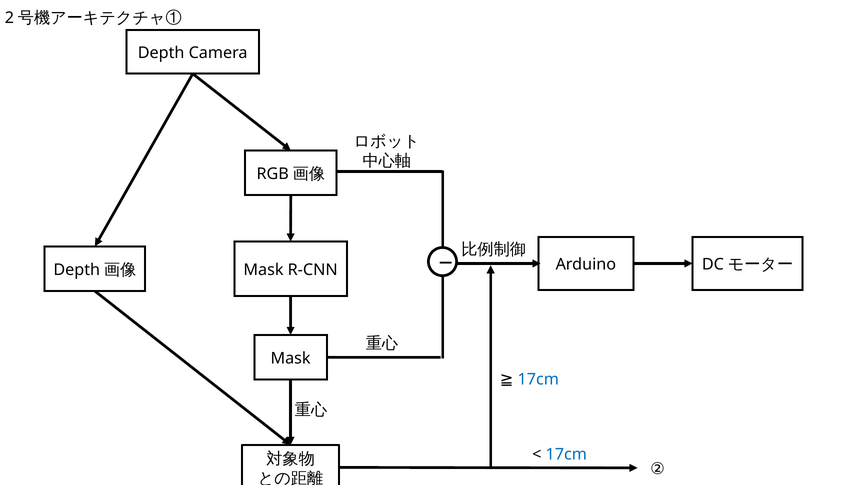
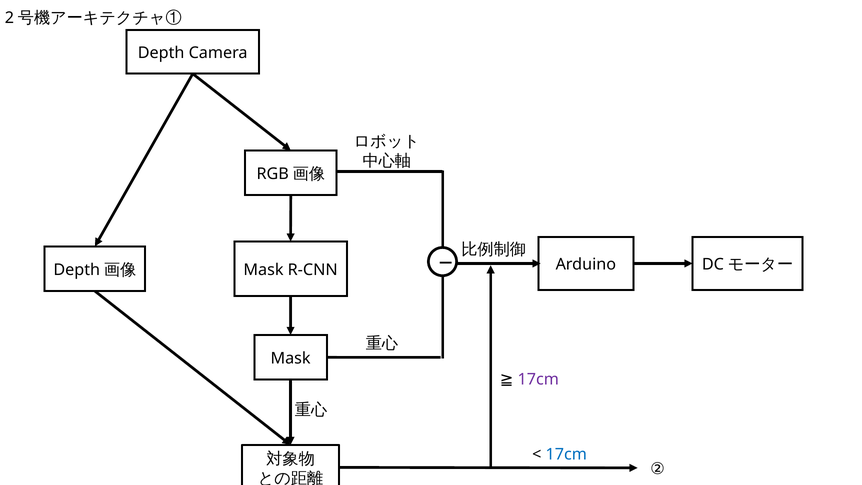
17cm at (538, 379) colour: blue -> purple
